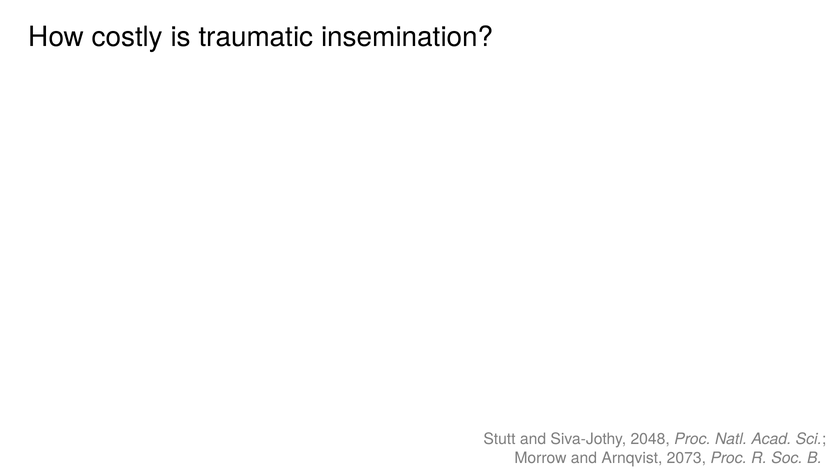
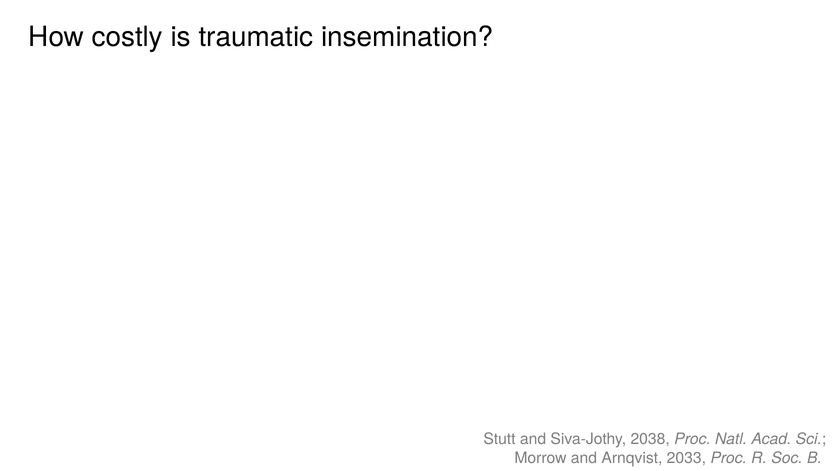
2048: 2048 -> 2038
2073: 2073 -> 2033
